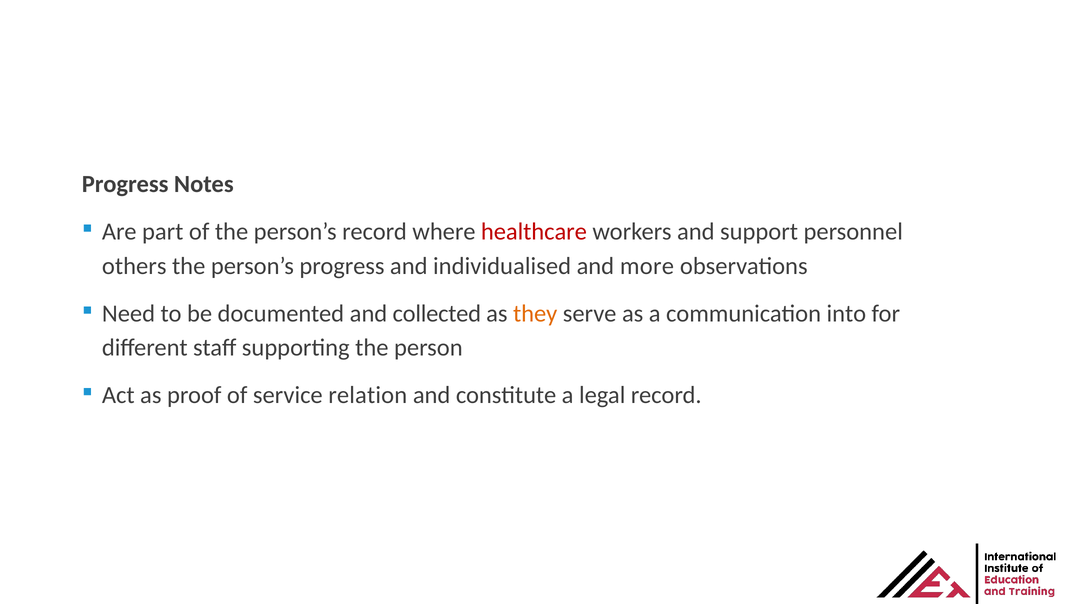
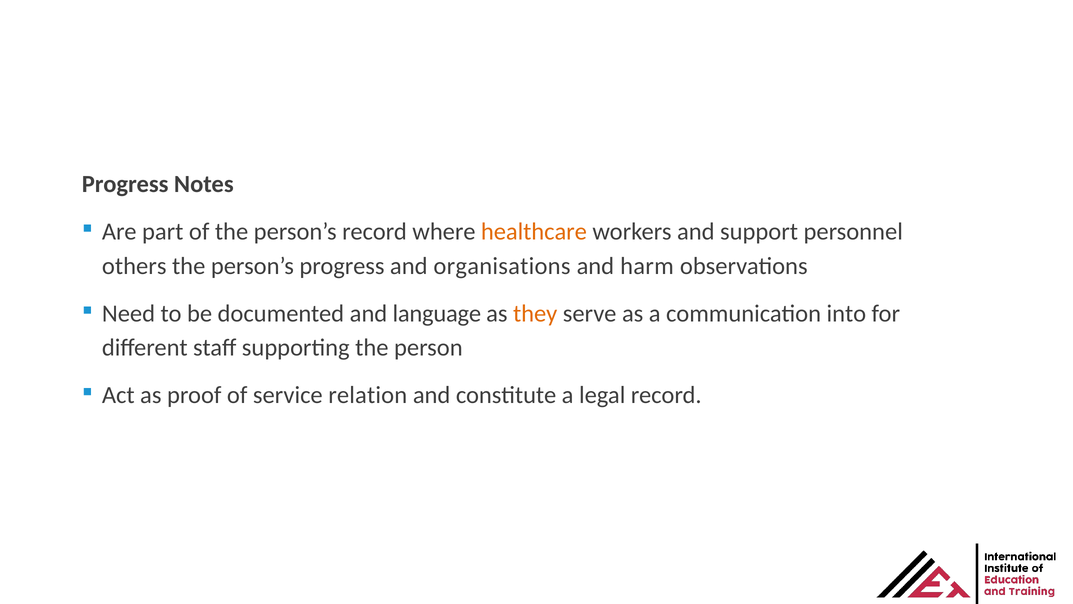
healthcare colour: red -> orange
individualised: individualised -> organisations
more: more -> harm
collected: collected -> language
